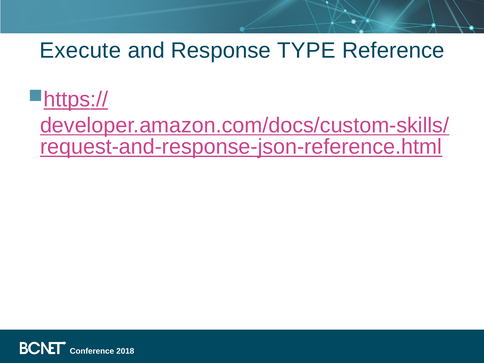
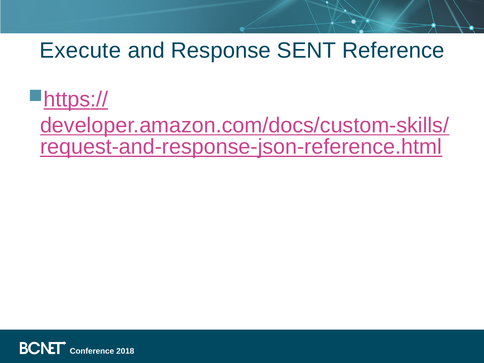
TYPE: TYPE -> SENT
